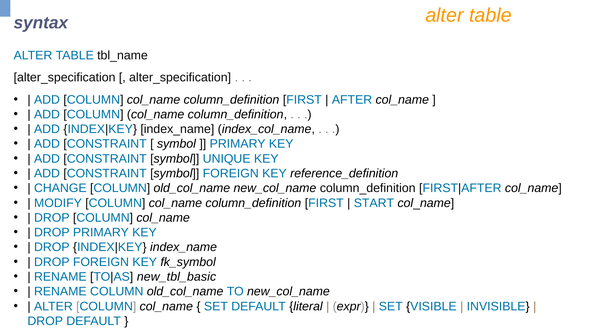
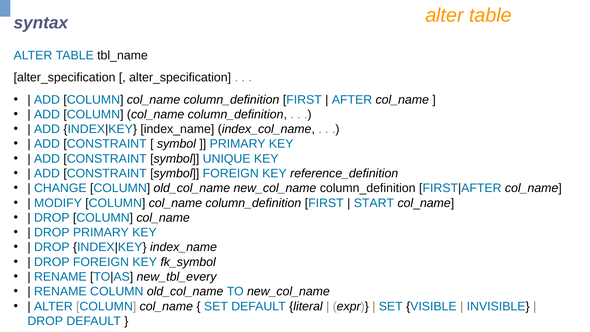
new_tbl_basic: new_tbl_basic -> new_tbl_every
